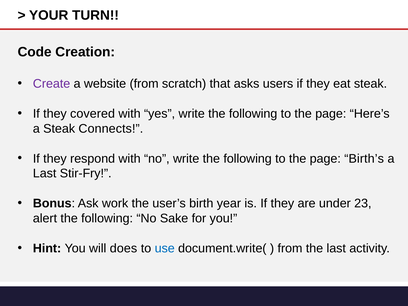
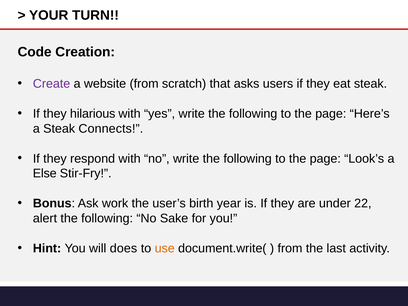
covered: covered -> hilarious
Birth’s: Birth’s -> Look’s
Last at (45, 174): Last -> Else
23: 23 -> 22
use colour: blue -> orange
